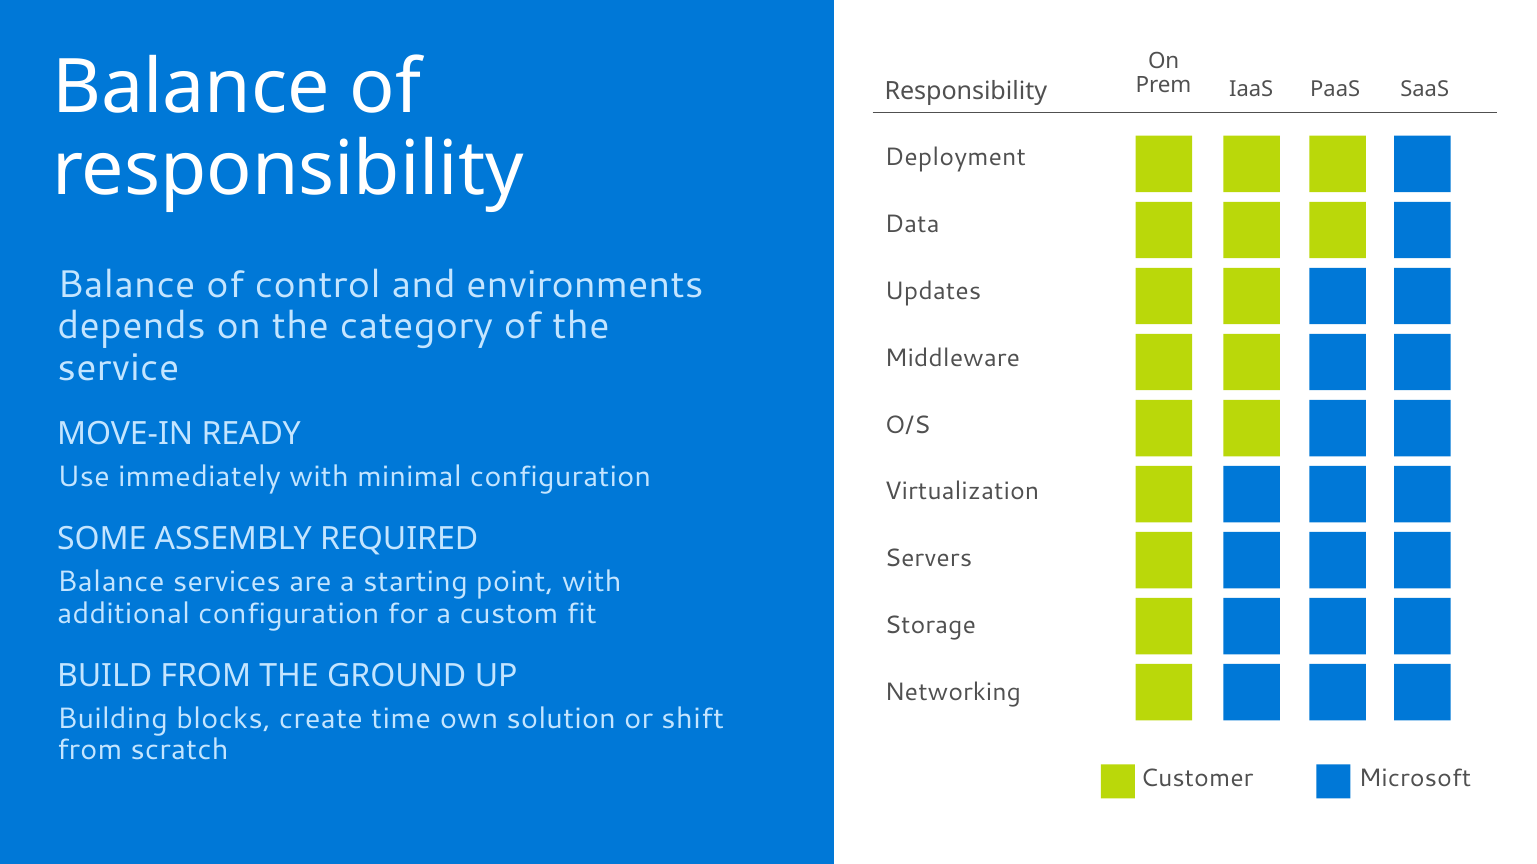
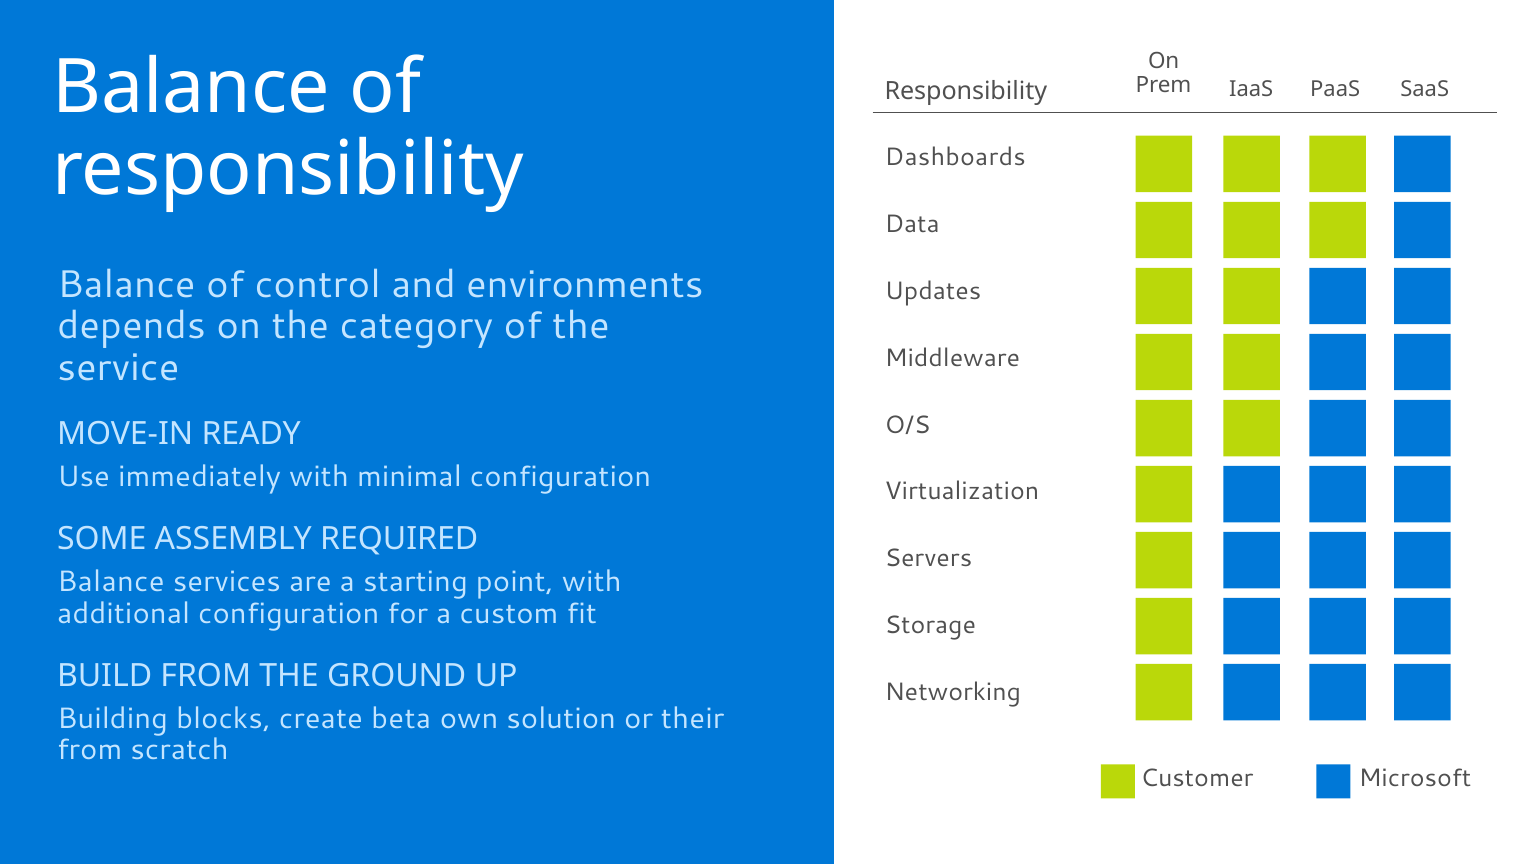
Deployment: Deployment -> Dashboards
time: time -> beta
shift: shift -> their
